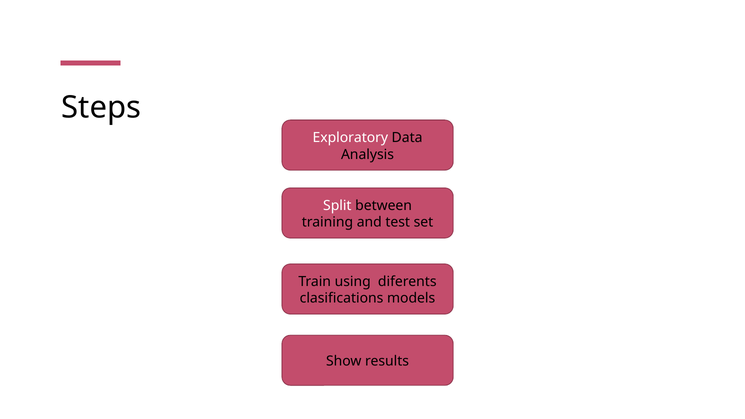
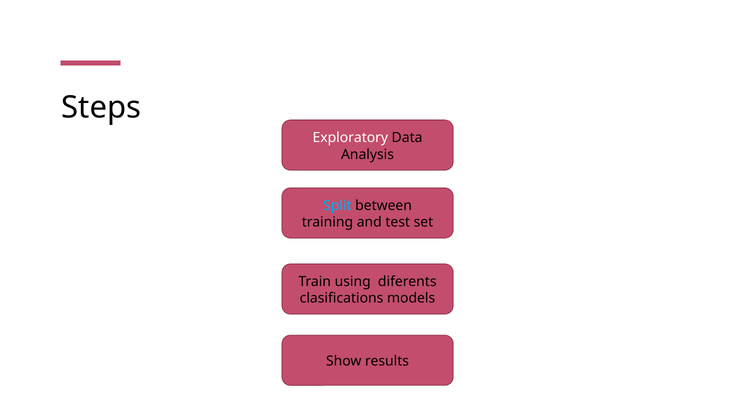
Split colour: white -> light blue
